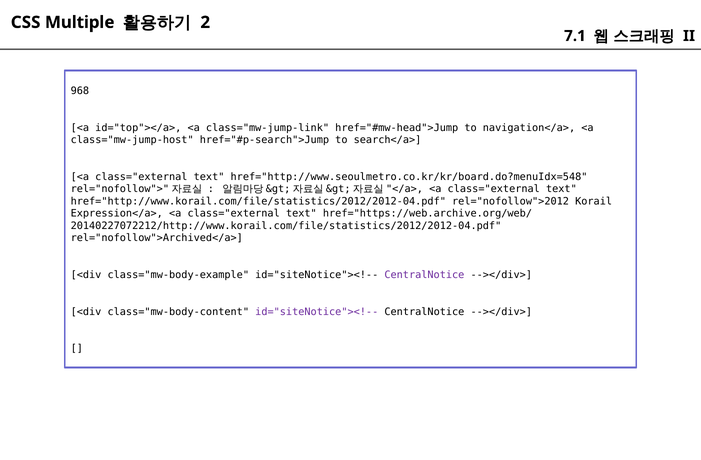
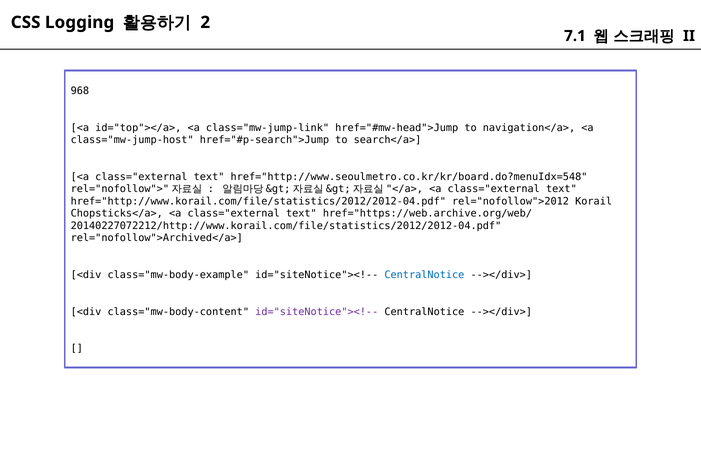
Multiple: Multiple -> Logging
Expression</a>: Expression</a> -> Chopsticks</a>
CentralNotice at (424, 275) colour: purple -> blue
